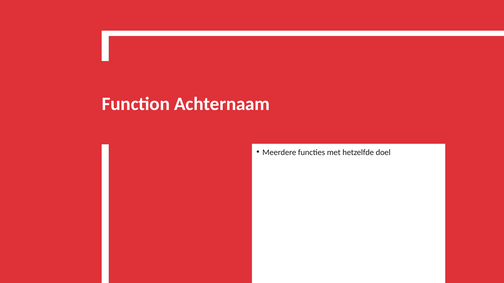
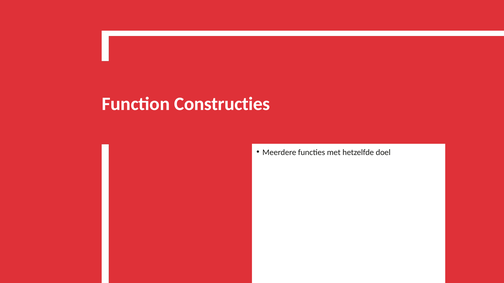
Achternaam: Achternaam -> Constructies
